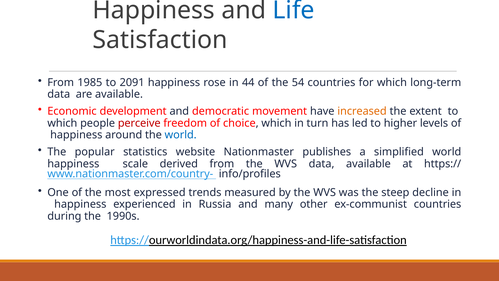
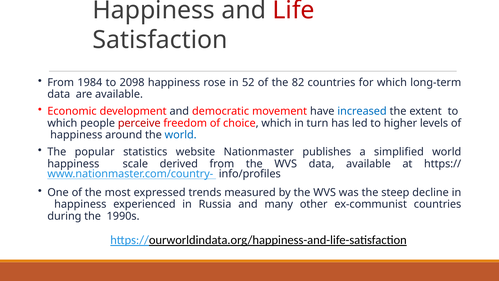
Life colour: blue -> red
1985: 1985 -> 1984
2091: 2091 -> 2098
44: 44 -> 52
54: 54 -> 82
increased colour: orange -> blue
